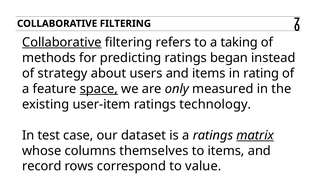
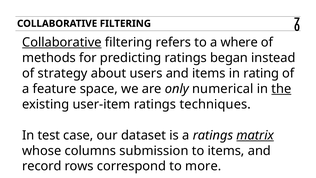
taking: taking -> where
space underline: present -> none
measured: measured -> numerical
the underline: none -> present
technology: technology -> techniques
themselves: themselves -> submission
value: value -> more
